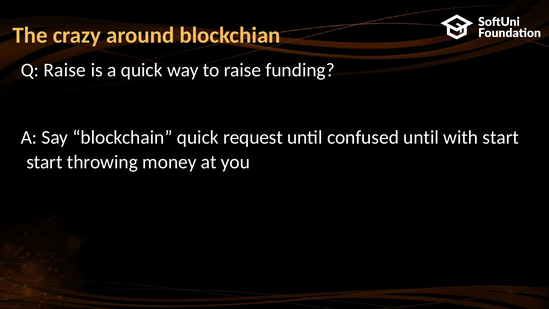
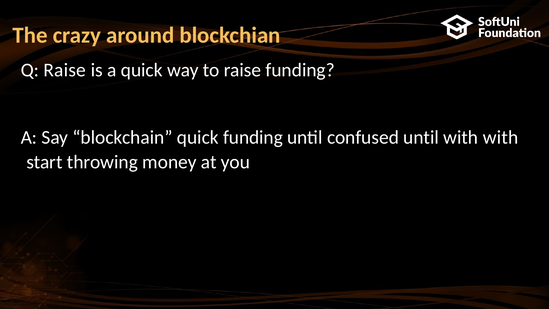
quick request: request -> funding
with start: start -> with
